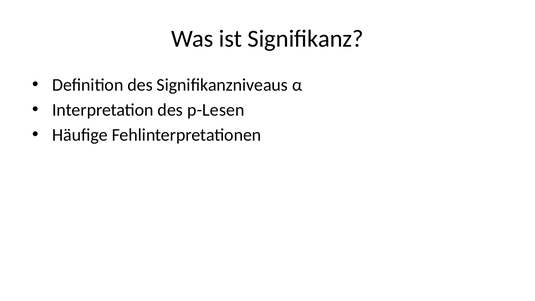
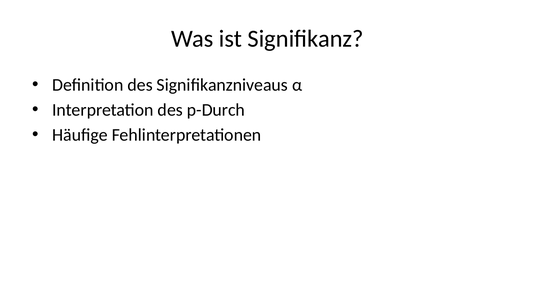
p-Lesen: p-Lesen -> p-Durch
